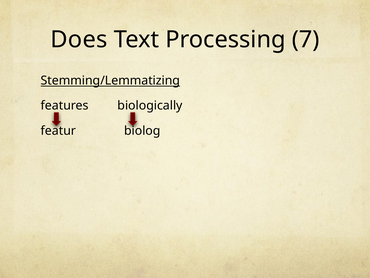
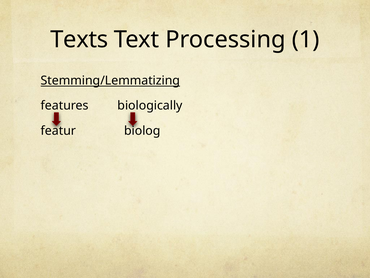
Does: Does -> Texts
7: 7 -> 1
